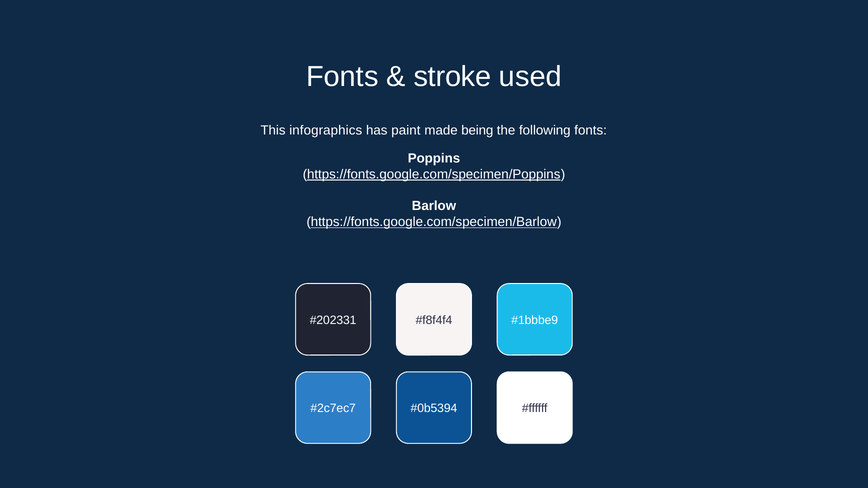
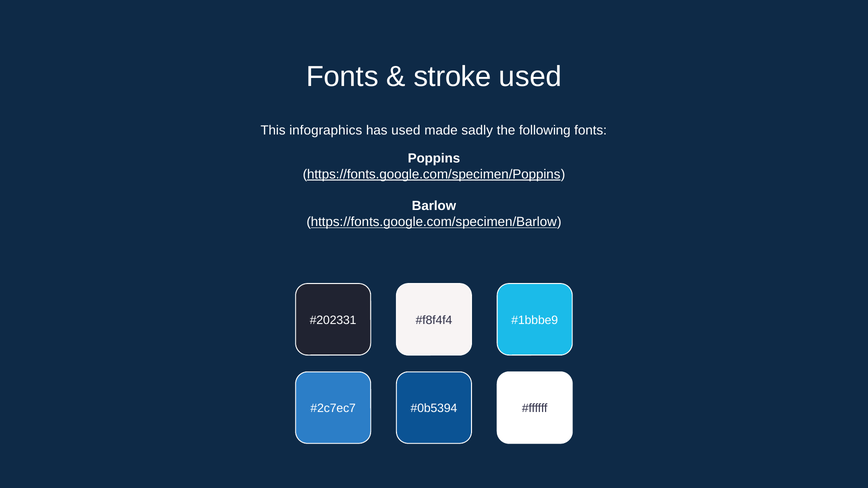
has paint: paint -> used
being: being -> sadly
